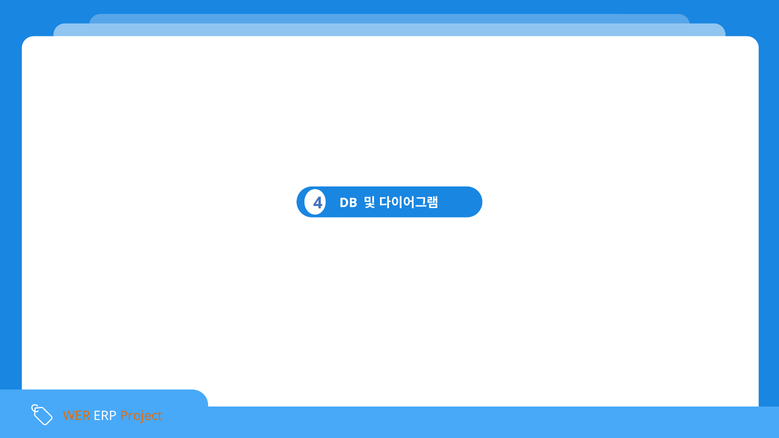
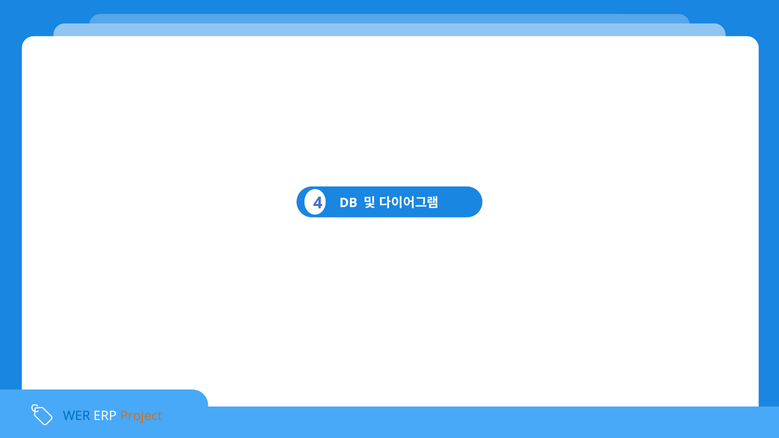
WER colour: orange -> blue
